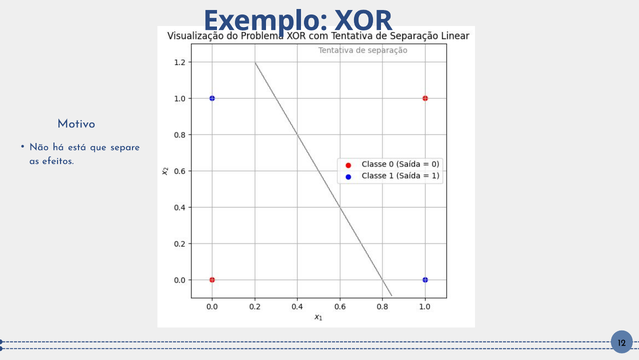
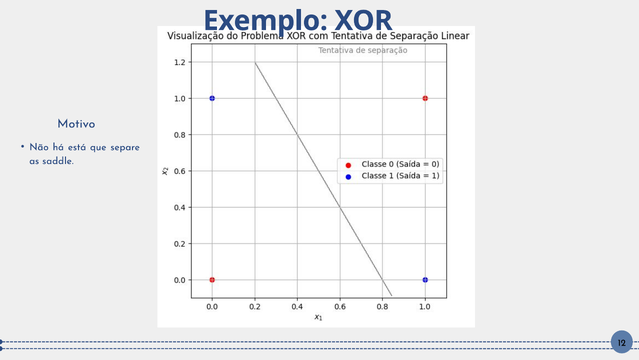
efeitos: efeitos -> saddle
